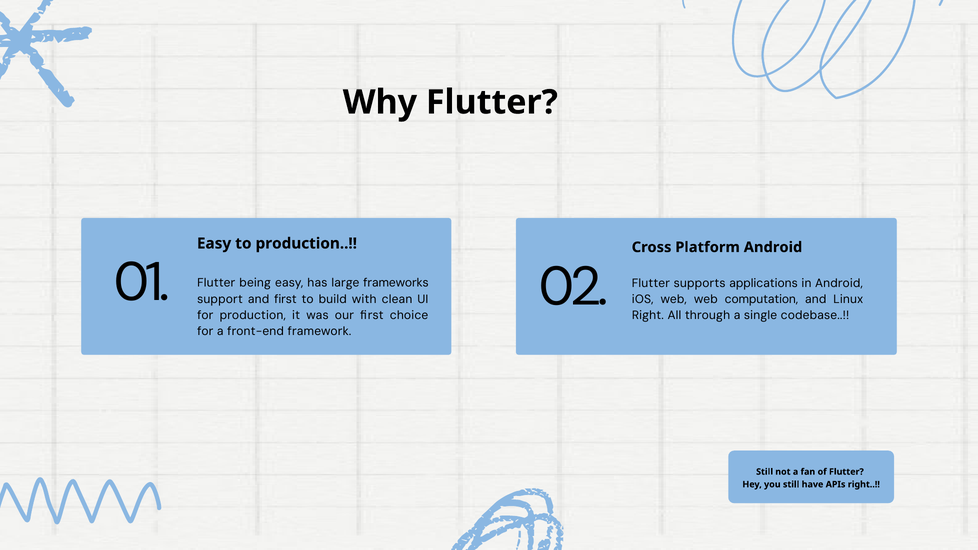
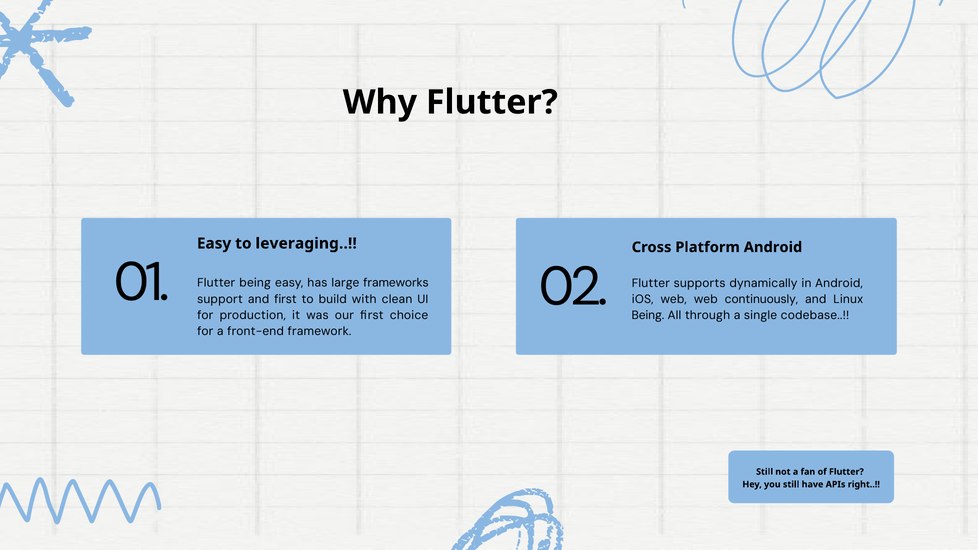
to production: production -> leveraging
applications: applications -> dynamically
computation: computation -> continuously
Right at (648, 316): Right -> Being
